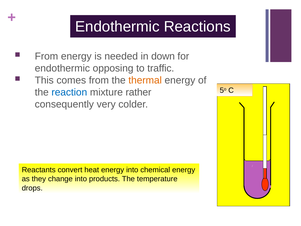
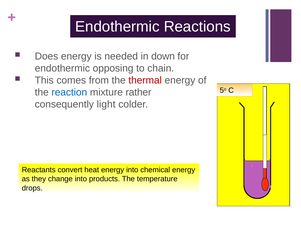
From at (46, 56): From -> Does
traffic: traffic -> chain
thermal colour: orange -> red
very: very -> light
